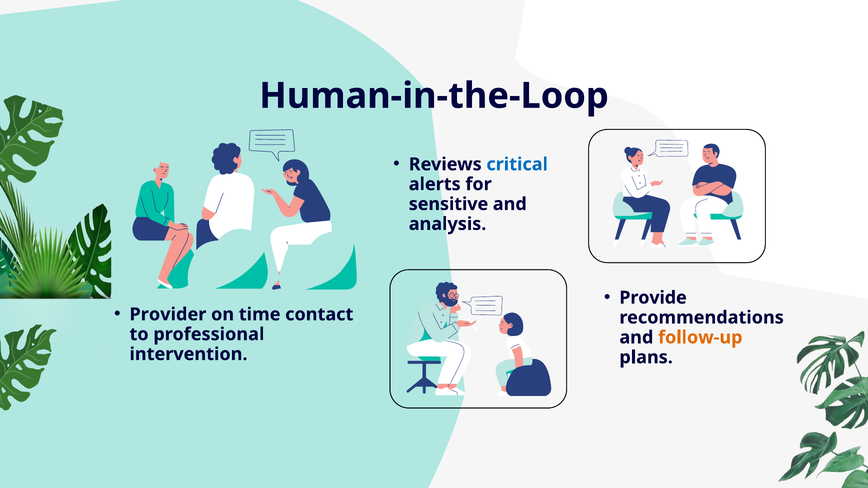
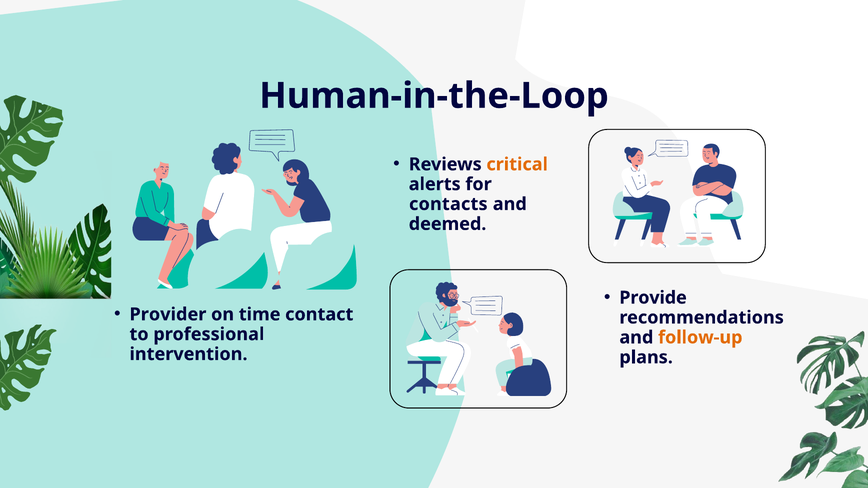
critical colour: blue -> orange
sensitive: sensitive -> contacts
analysis: analysis -> deemed
